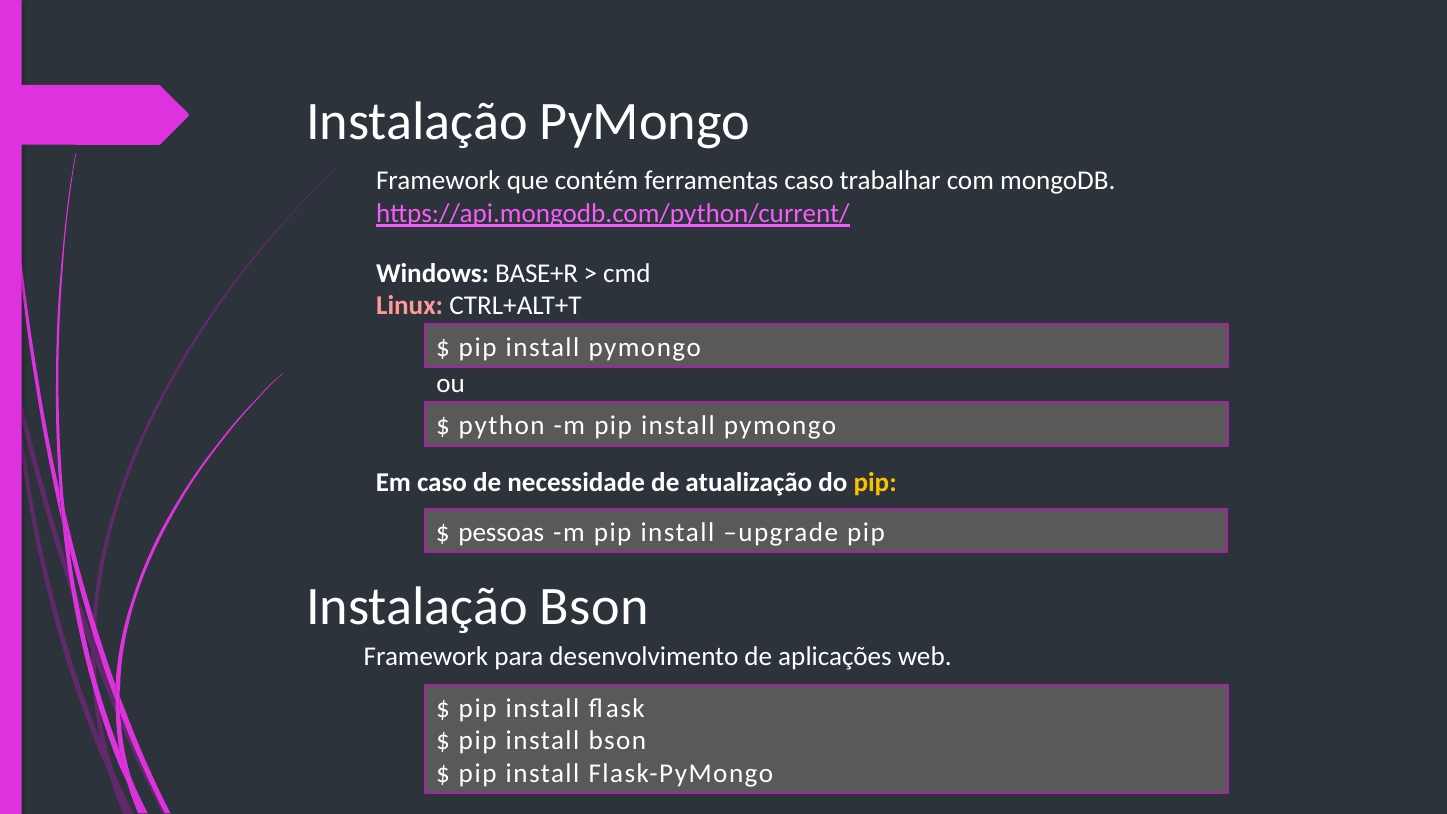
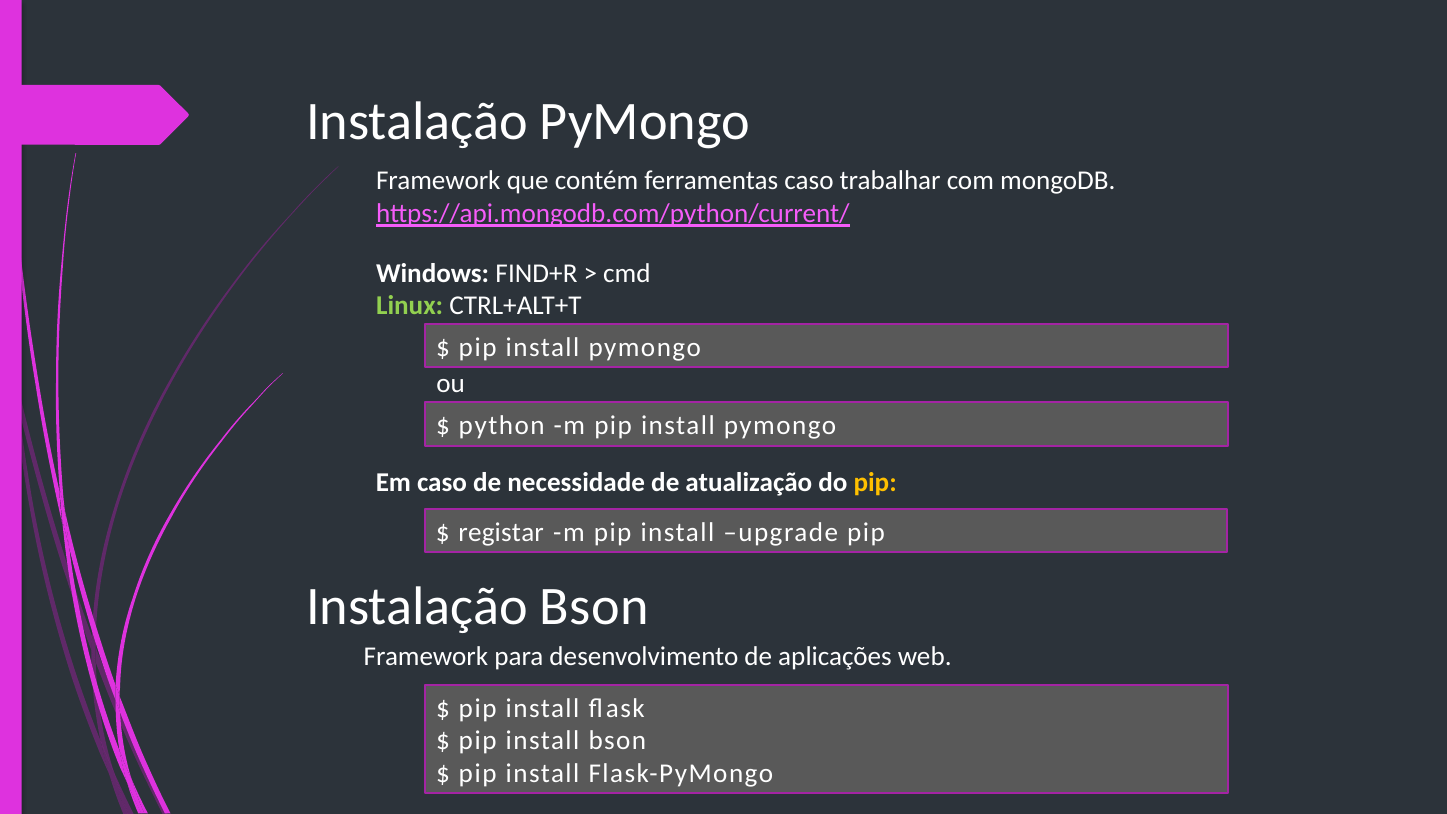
BASE+R: BASE+R -> FIND+R
Linux colour: pink -> light green
pessoas: pessoas -> registar
